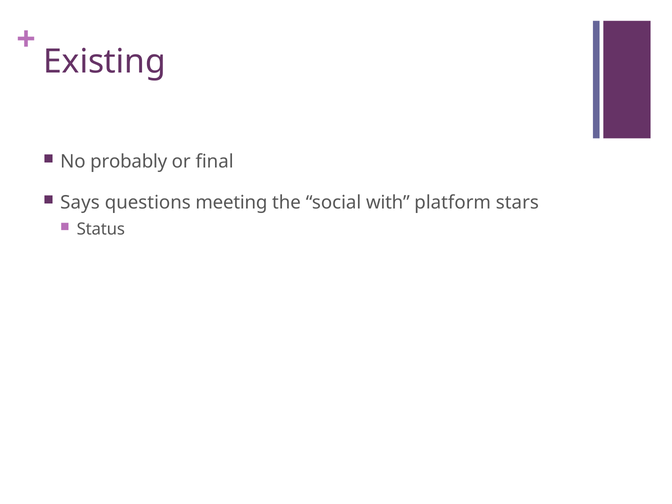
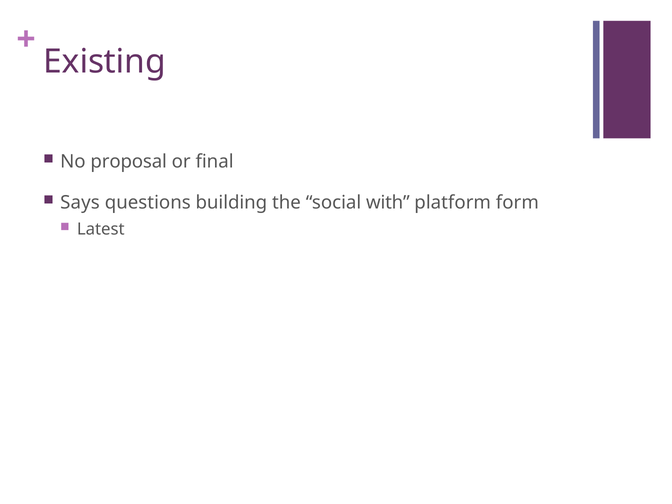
probably: probably -> proposal
meeting: meeting -> building
stars: stars -> form
Status: Status -> Latest
